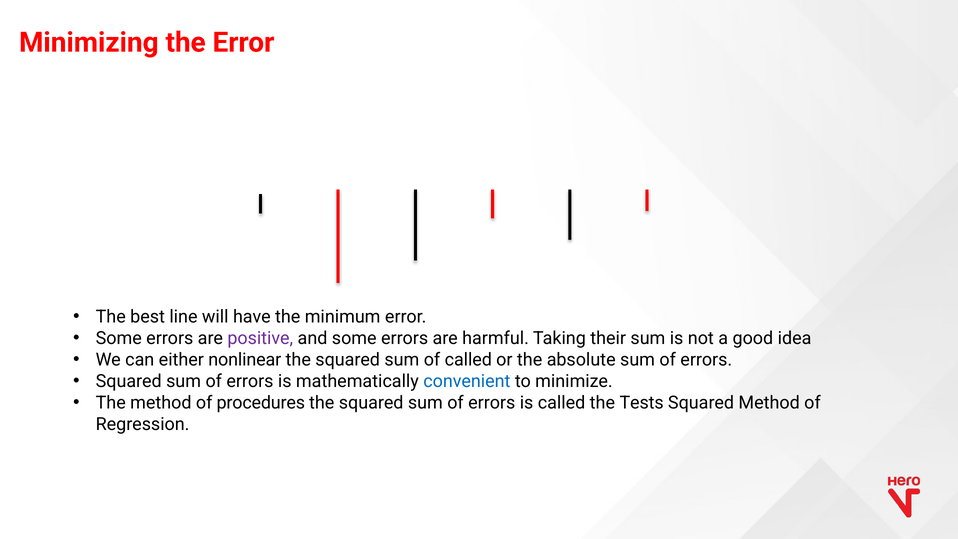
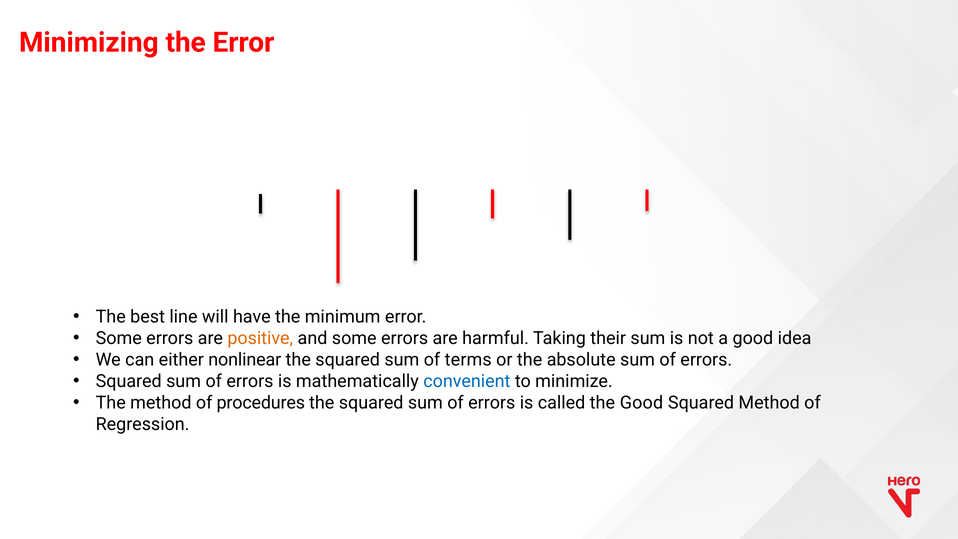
positive colour: purple -> orange
of called: called -> terms
the Tests: Tests -> Good
